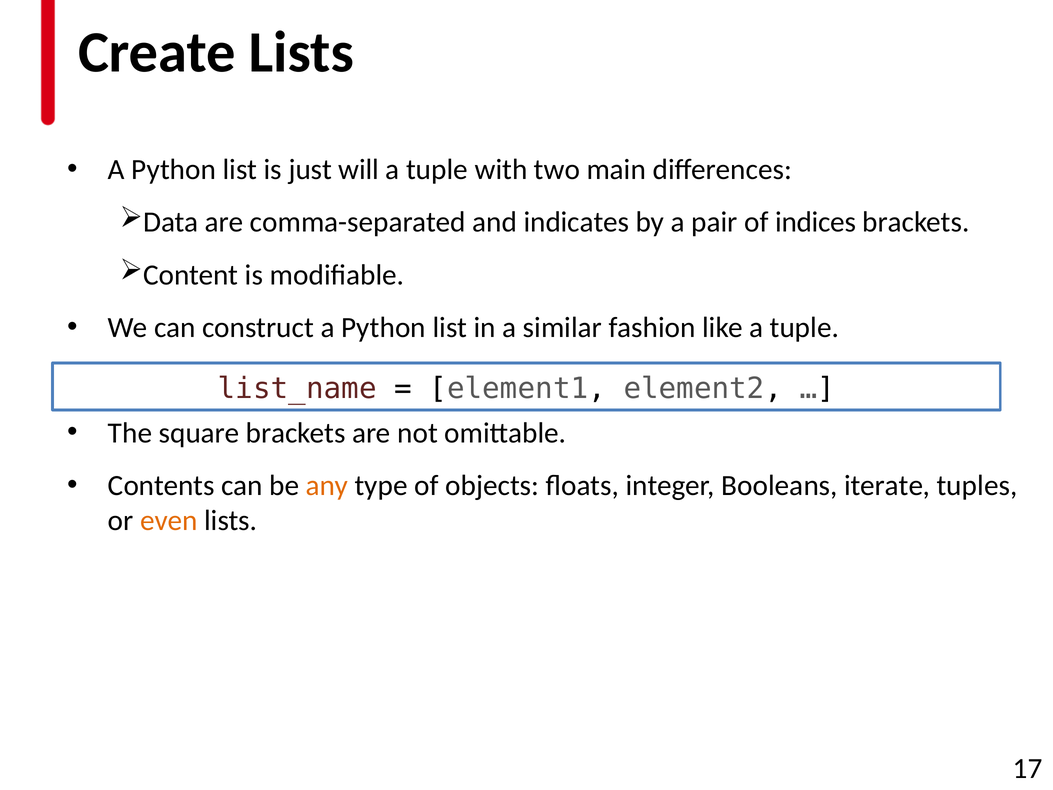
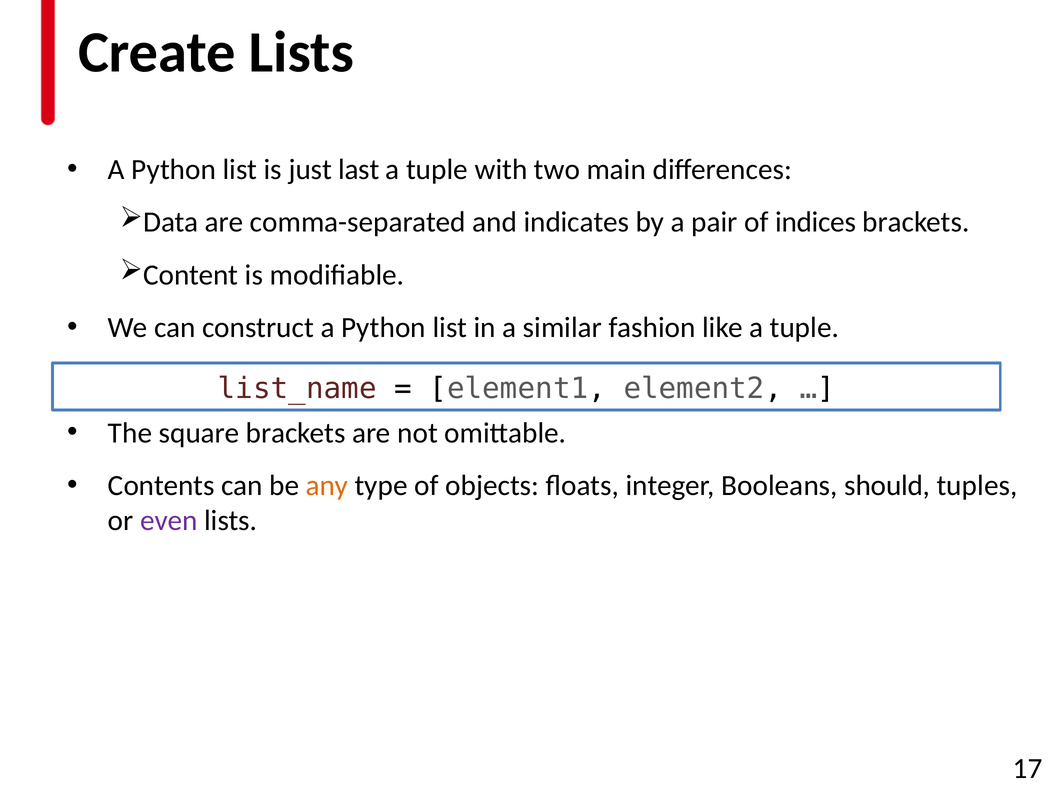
will: will -> last
iterate: iterate -> should
even colour: orange -> purple
